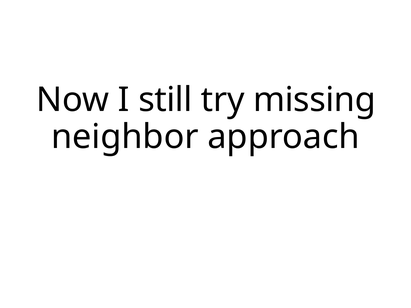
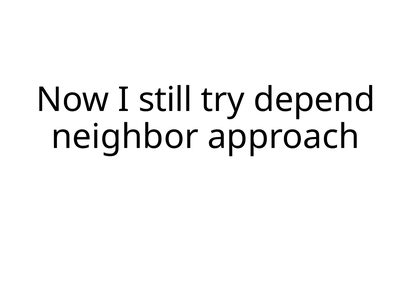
missing: missing -> depend
